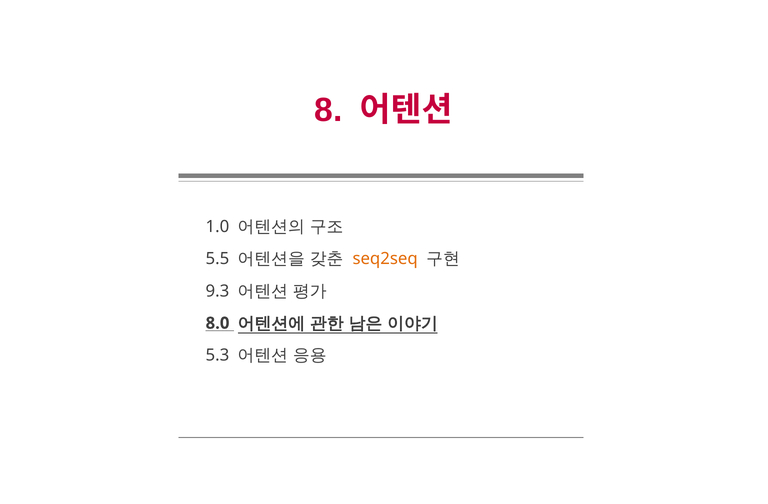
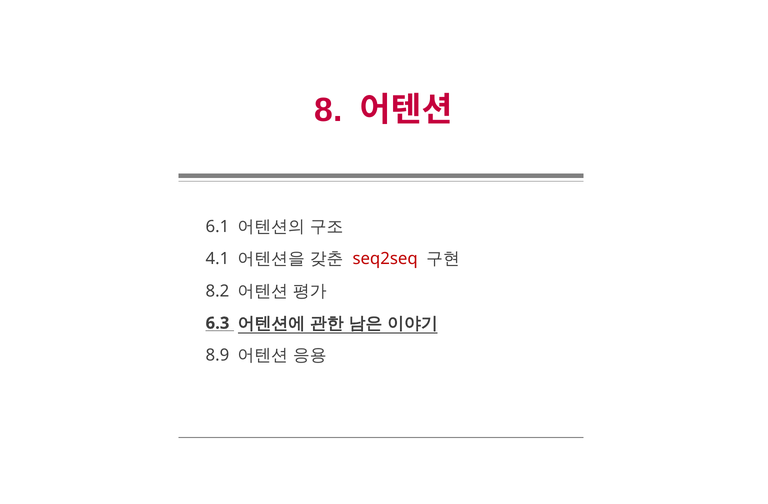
1.0: 1.0 -> 6.1
5.5: 5.5 -> 4.1
seq2seq colour: orange -> red
9.3: 9.3 -> 8.2
8.0: 8.0 -> 6.3
5.3: 5.3 -> 8.9
